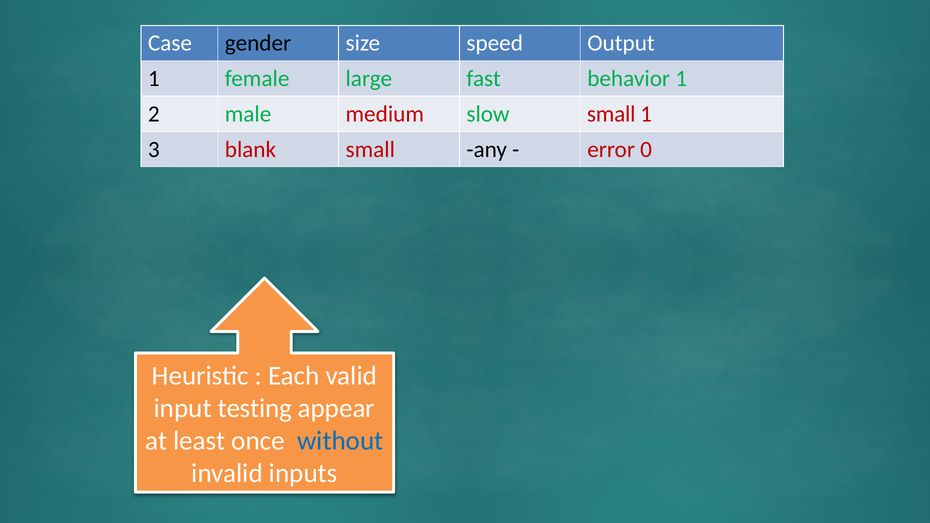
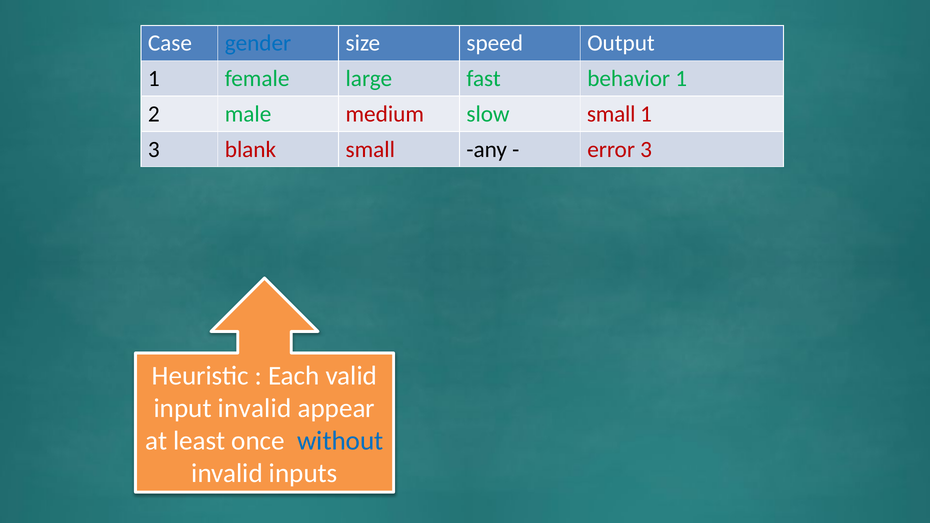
gender colour: black -> blue
error 0: 0 -> 3
input testing: testing -> invalid
